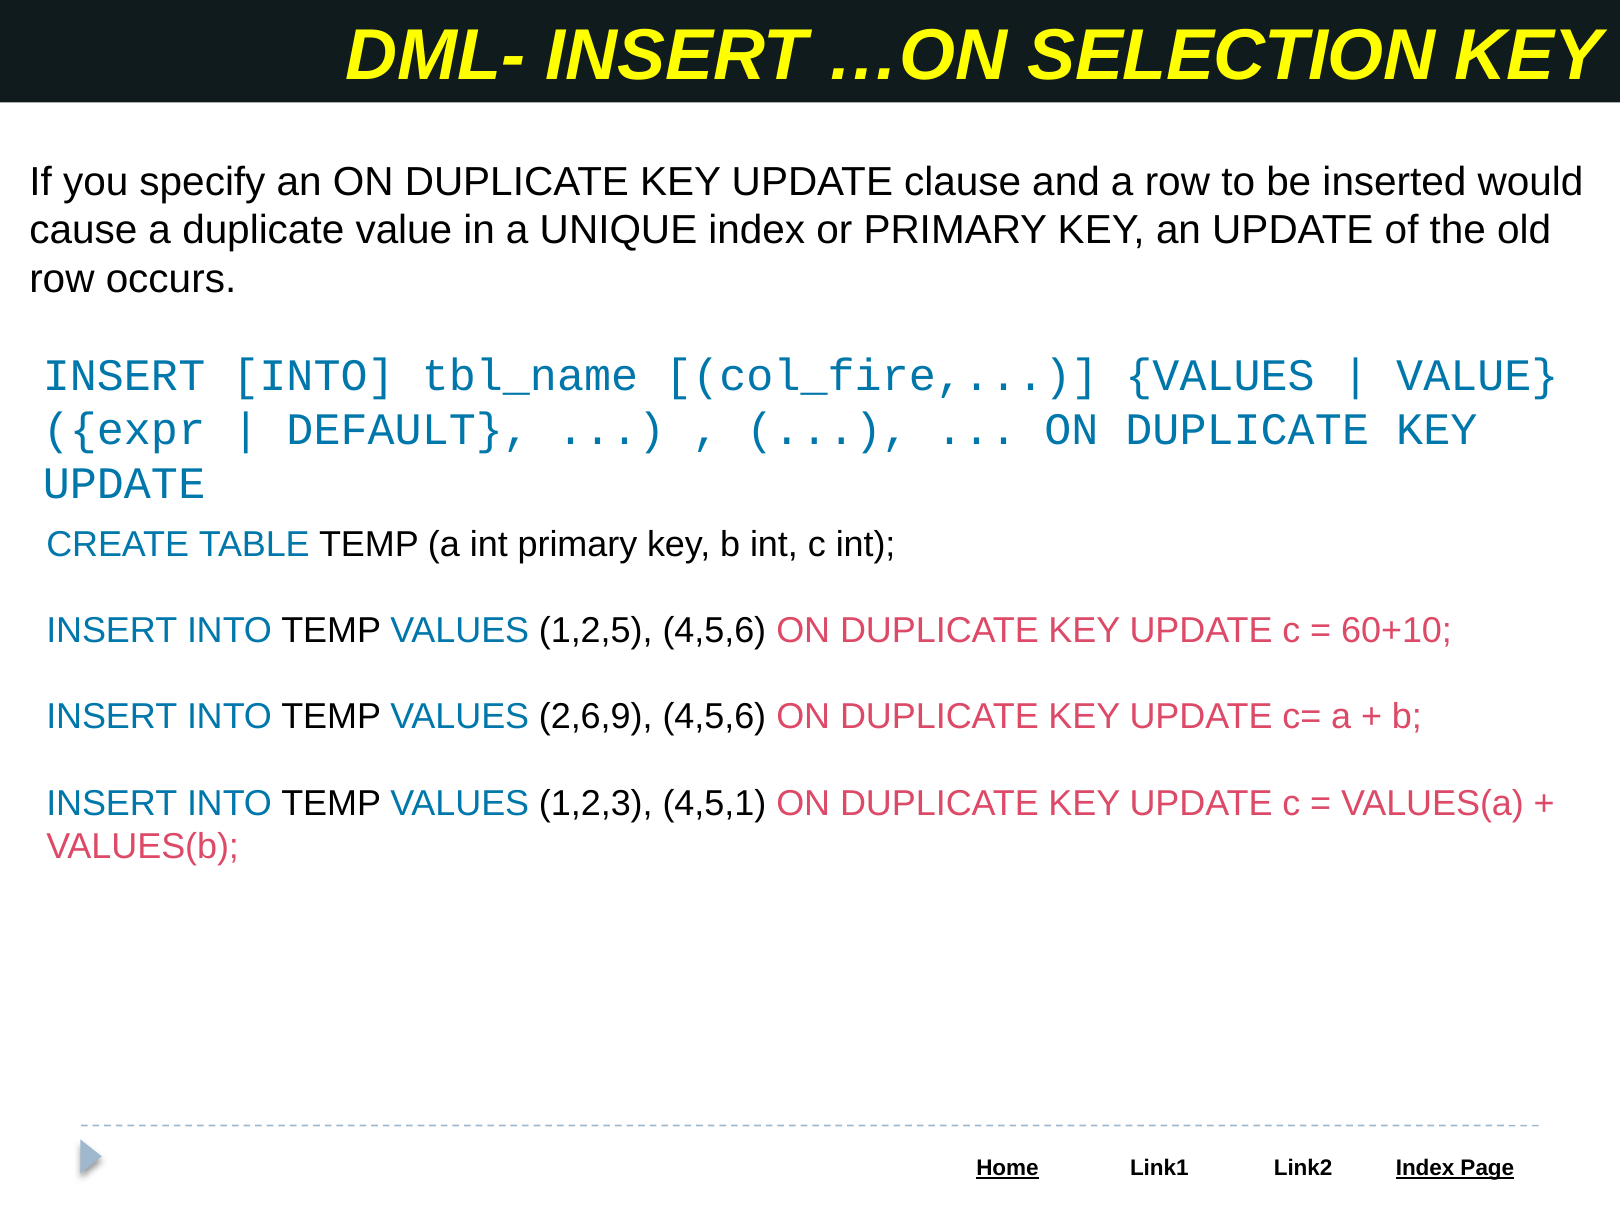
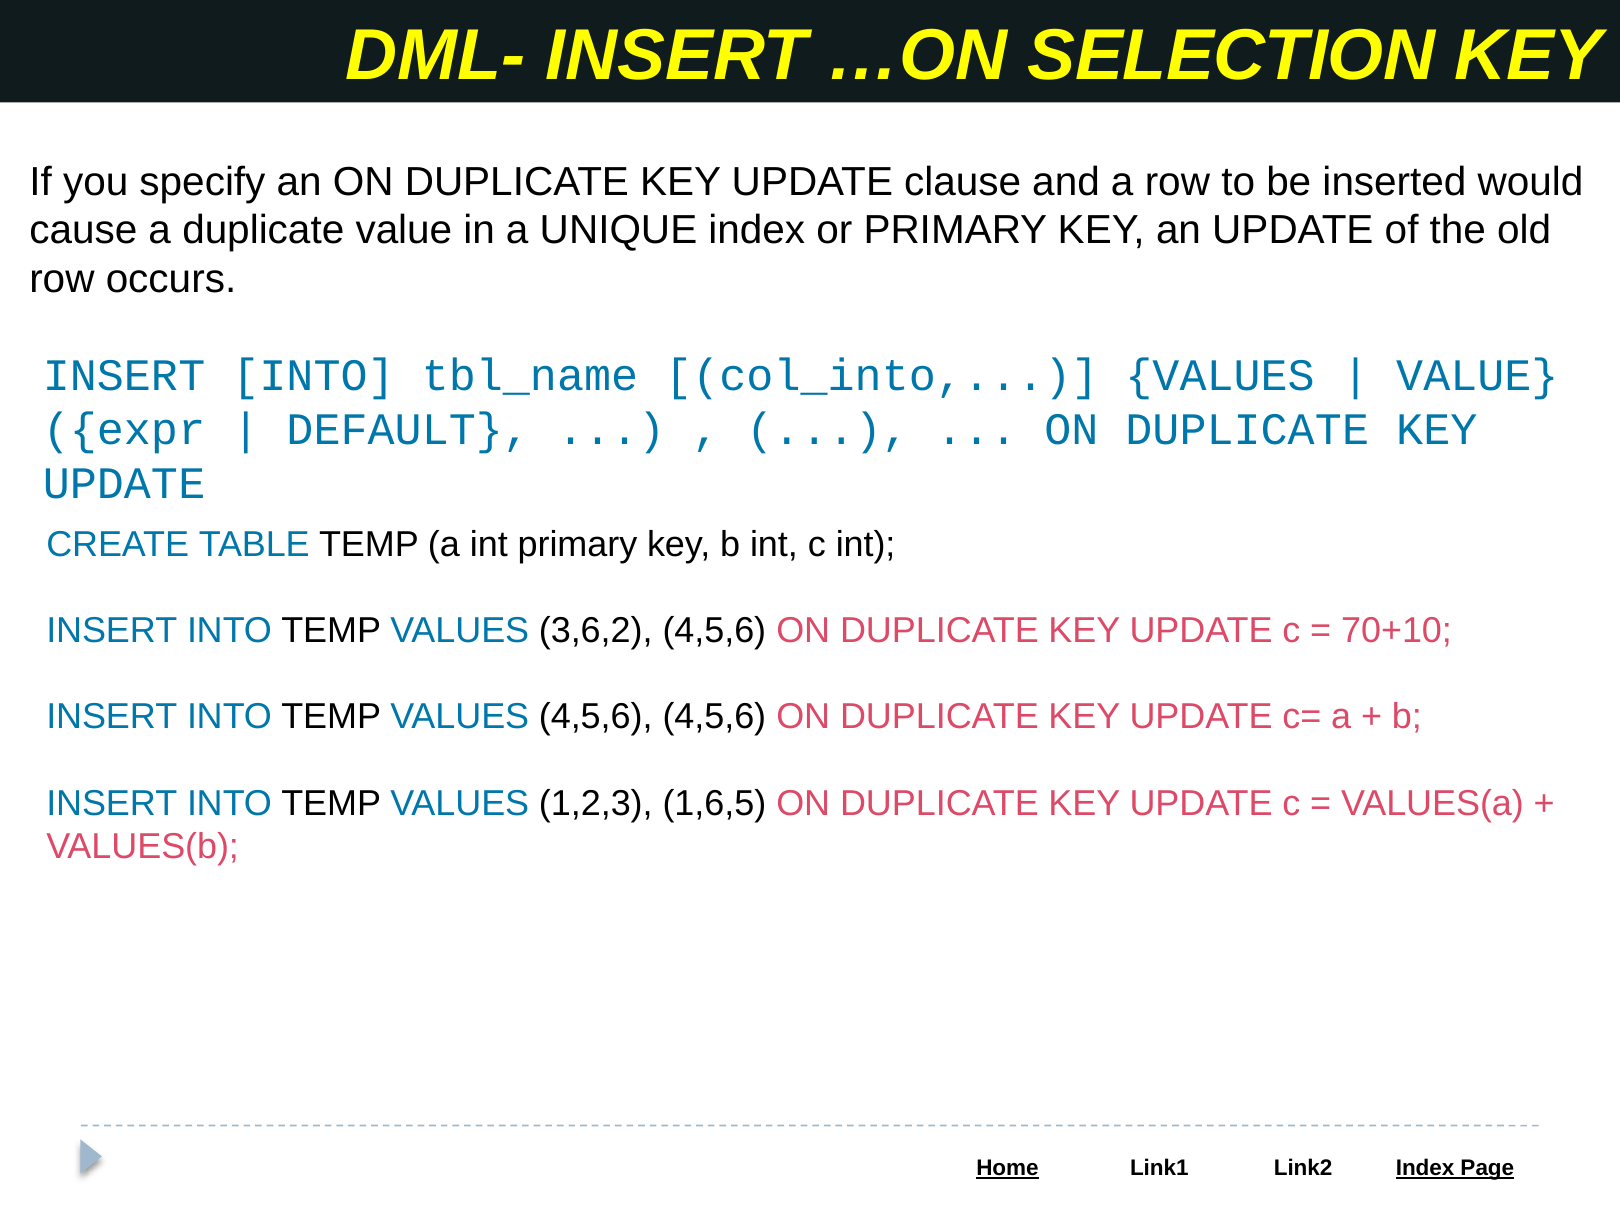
col_fire: col_fire -> col_into
1,2,5: 1,2,5 -> 3,6,2
60+10: 60+10 -> 70+10
VALUES 2,6,9: 2,6,9 -> 4,5,6
4,5,1: 4,5,1 -> 1,6,5
